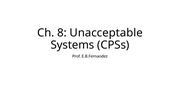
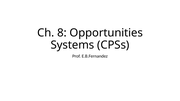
Unacceptable: Unacceptable -> Opportunities
